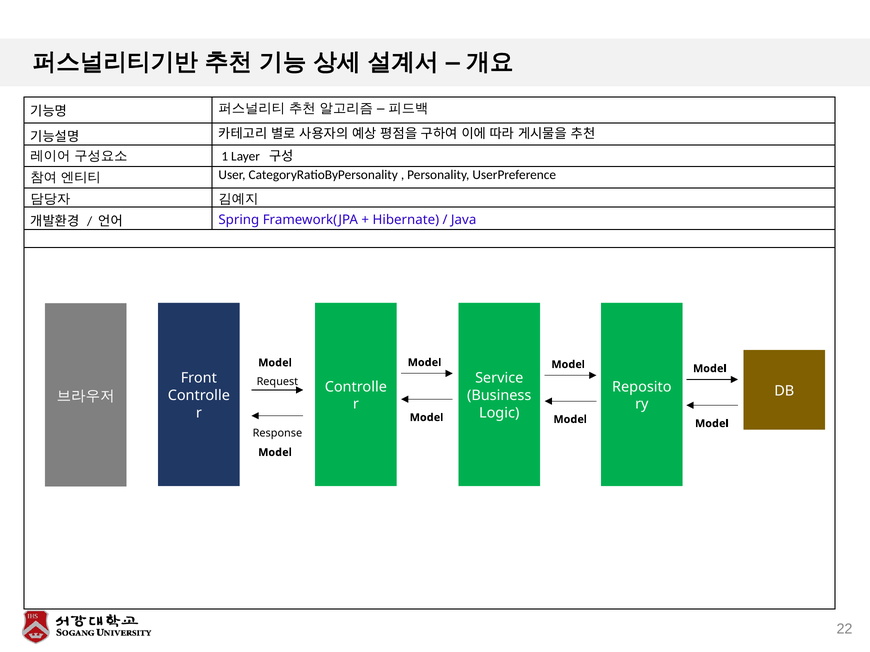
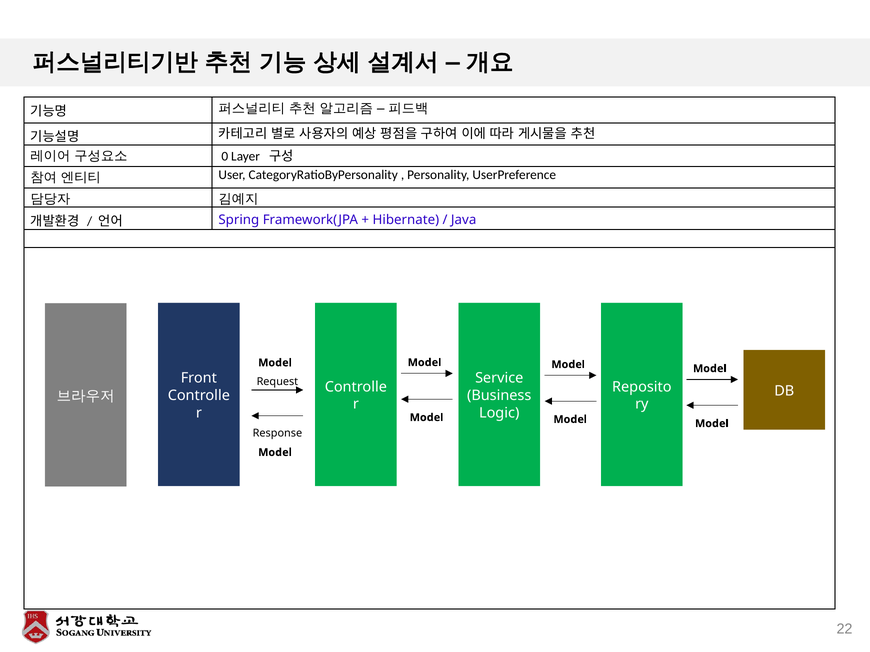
1: 1 -> 0
